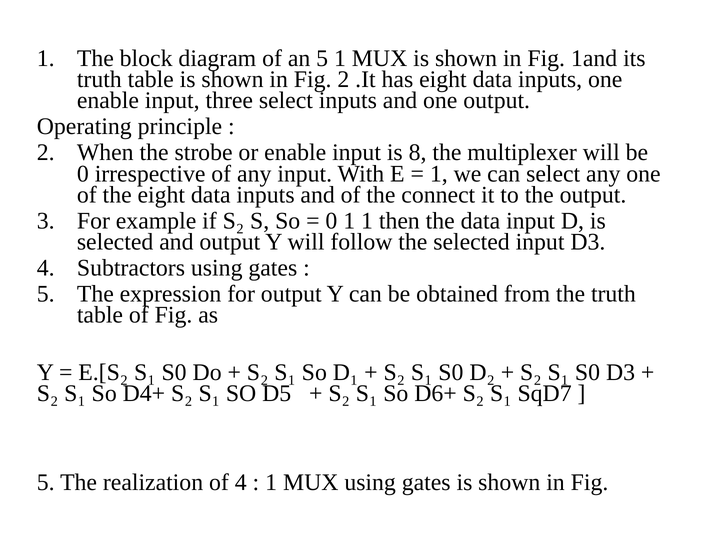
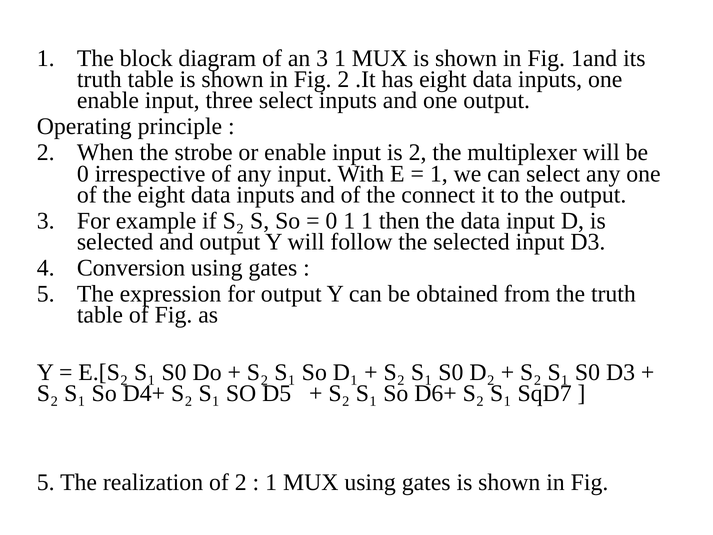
an 5: 5 -> 3
is 8: 8 -> 2
Subtractors: Subtractors -> Conversion
of 4: 4 -> 2
